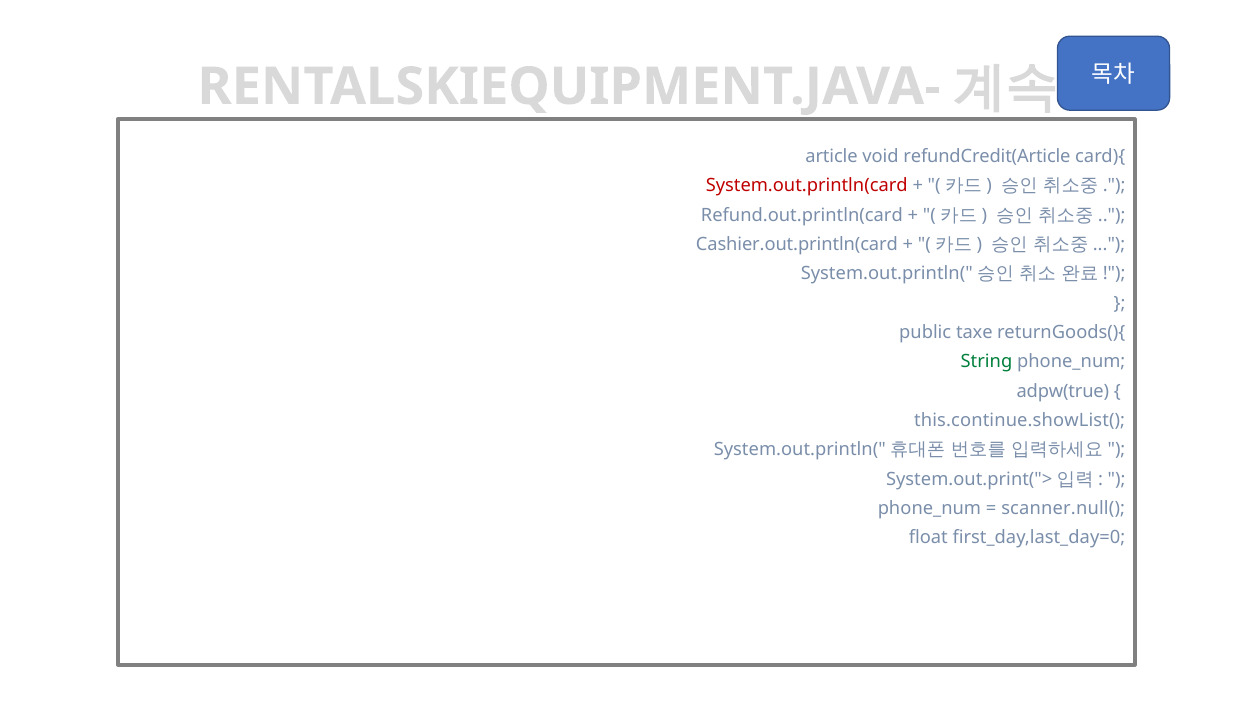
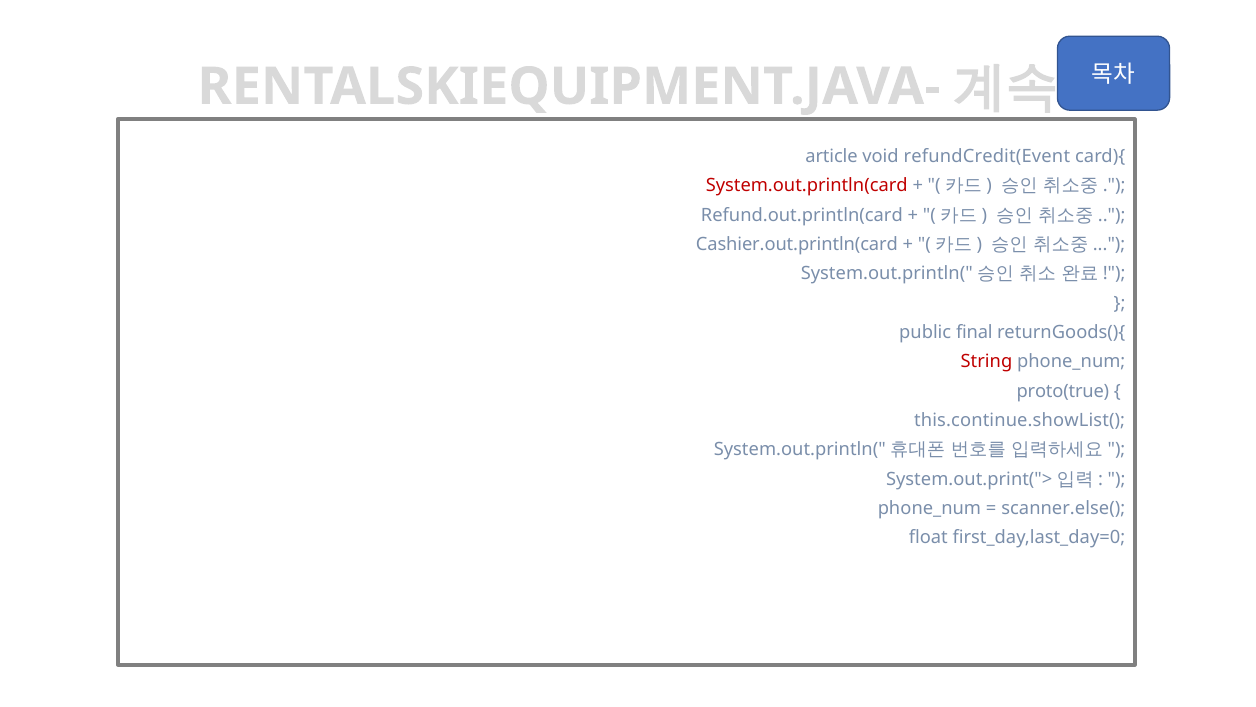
refundCredit(Article: refundCredit(Article -> refundCredit(Event
taxe: taxe -> final
String colour: green -> red
adpw(true: adpw(true -> proto(true
scanner.null(: scanner.null( -> scanner.else(
